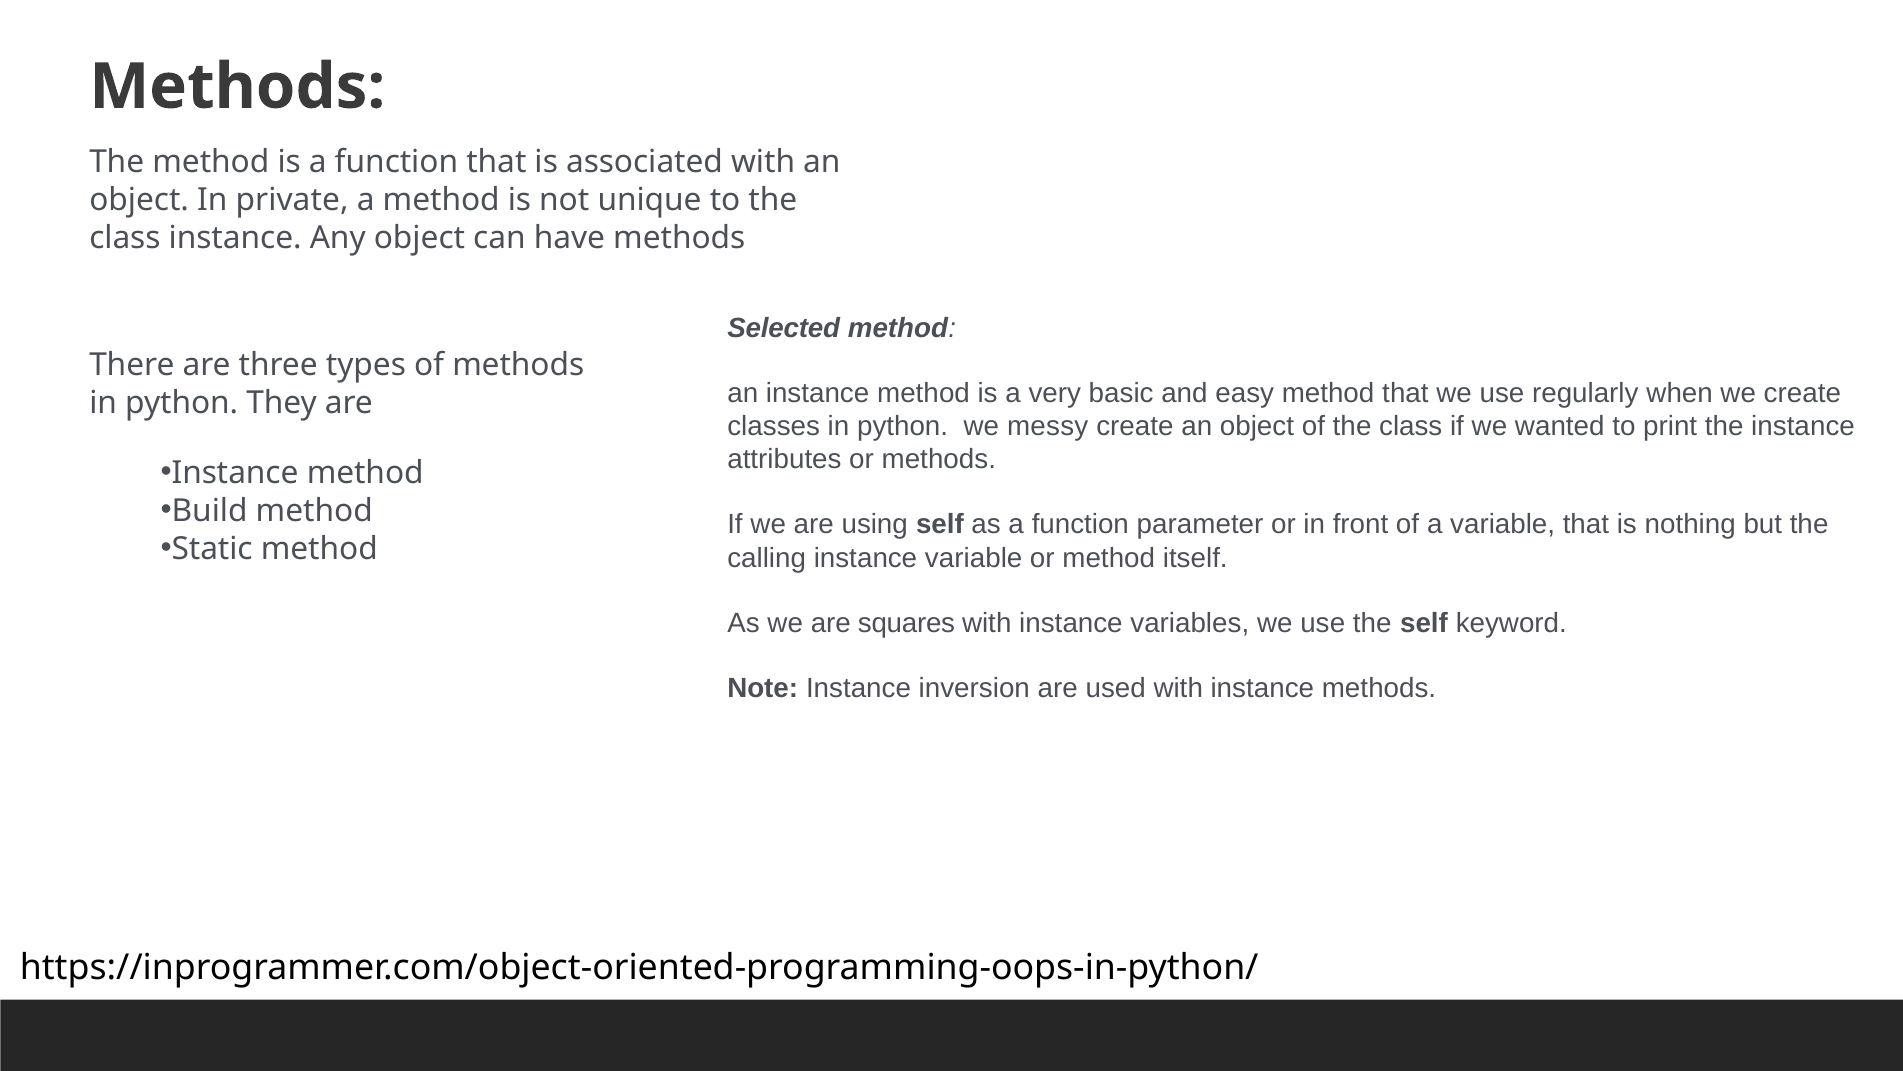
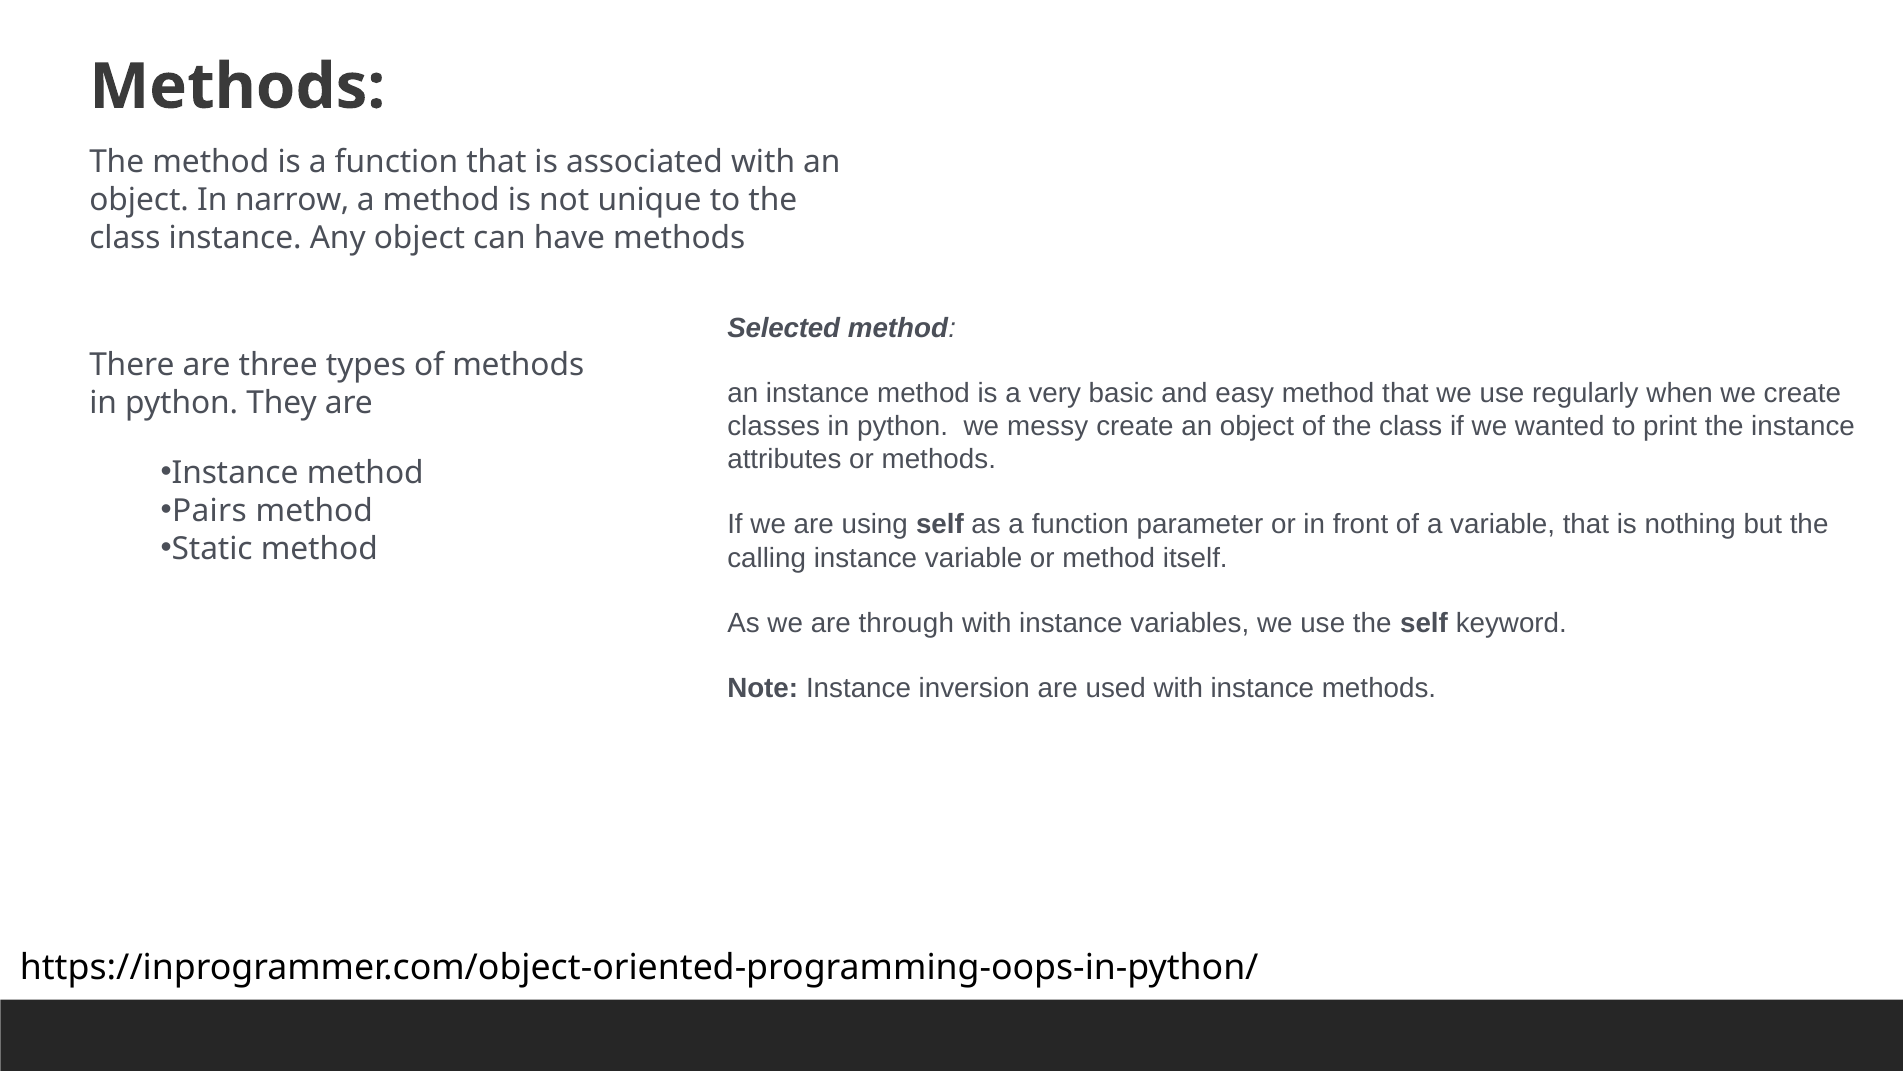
private: private -> narrow
Build: Build -> Pairs
squares: squares -> through
